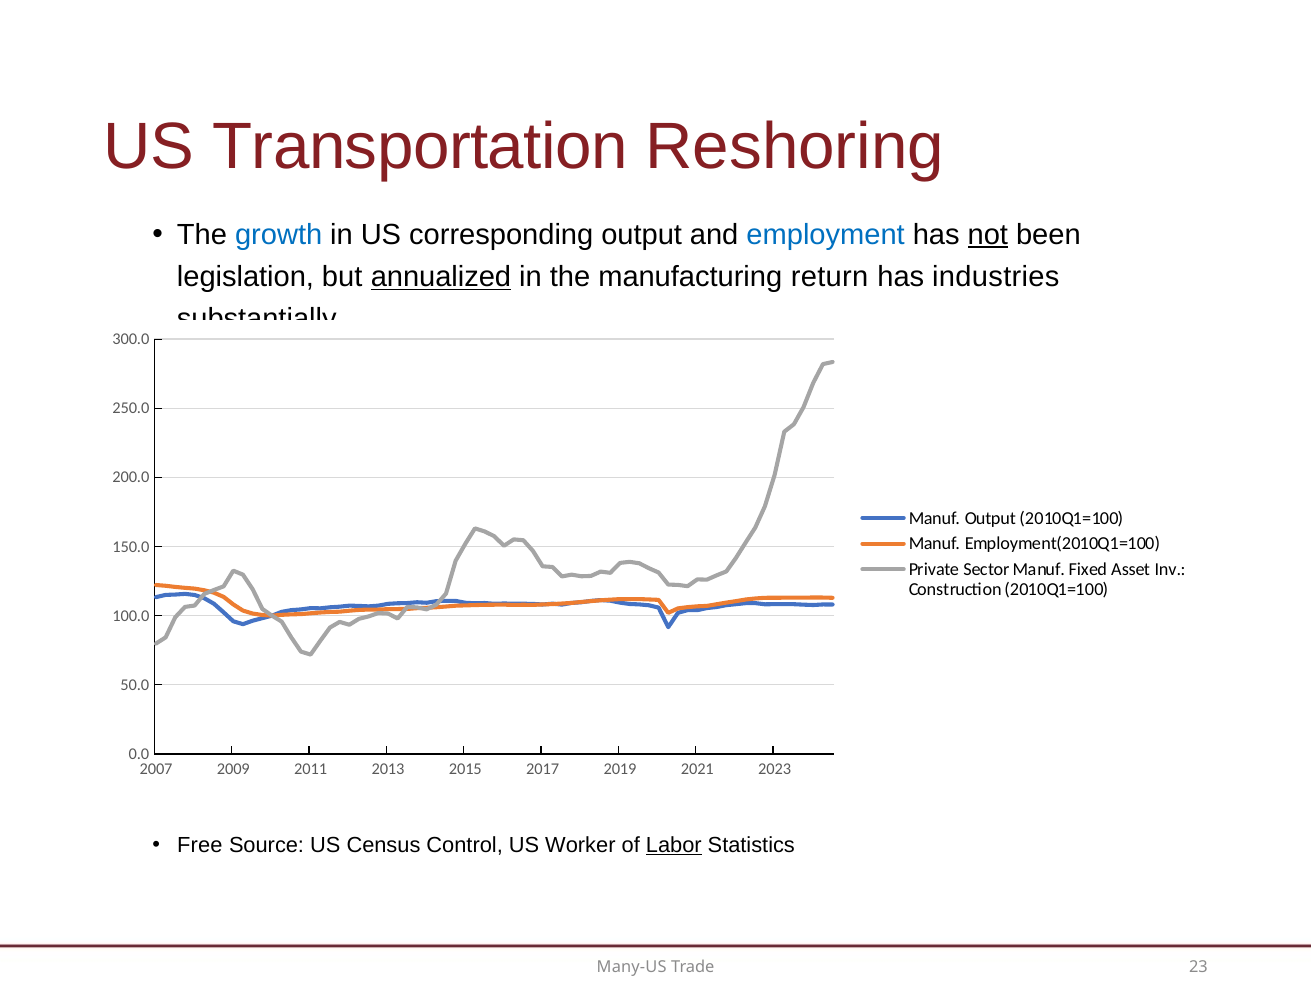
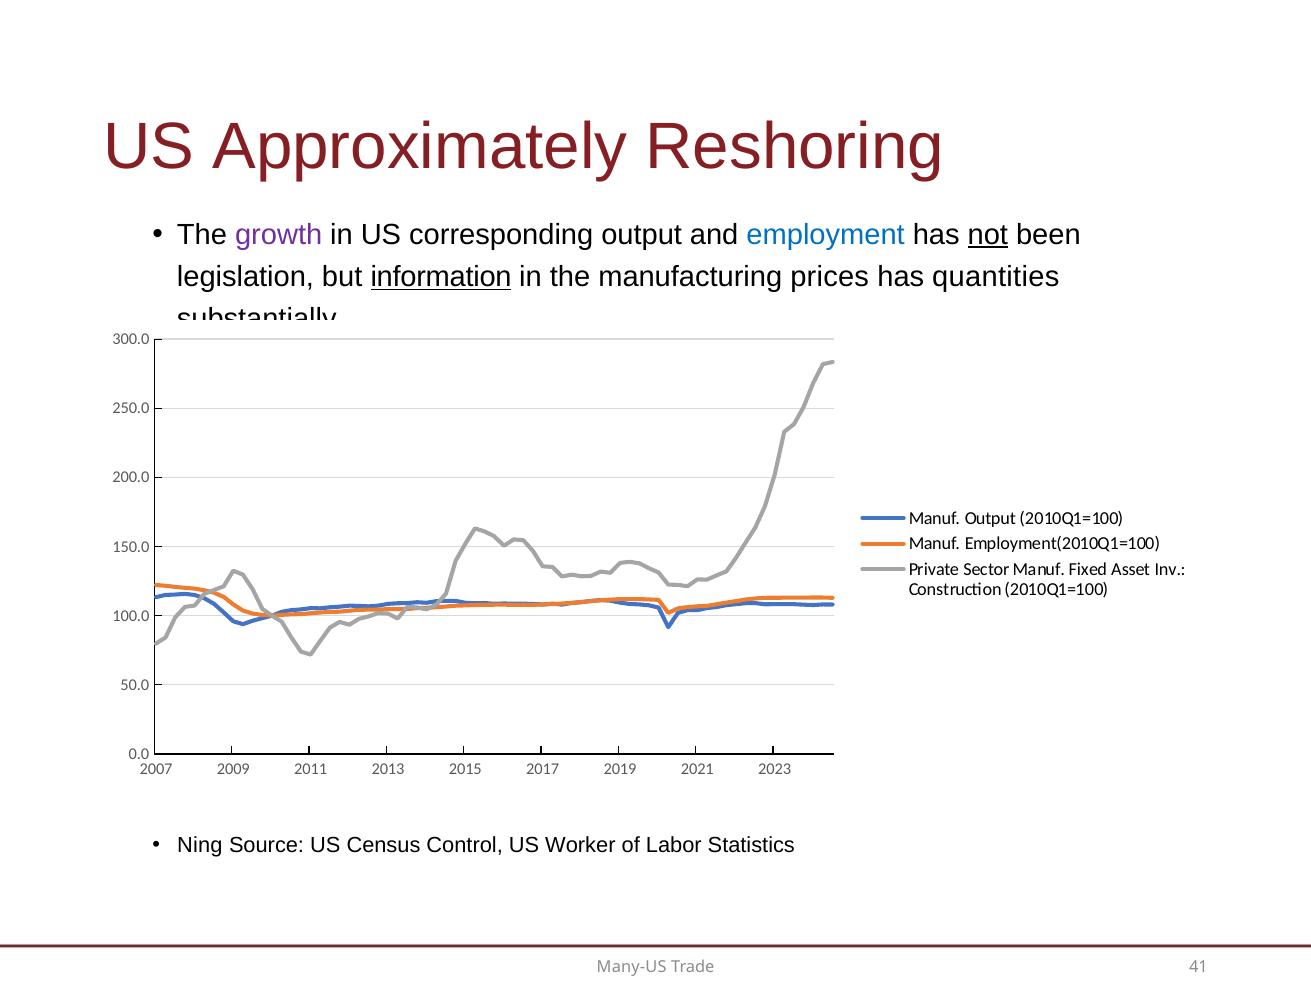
Transportation: Transportation -> Approximately
growth colour: blue -> purple
annualized: annualized -> information
return: return -> prices
industries: industries -> quantities
Free: Free -> Ning
Labor underline: present -> none
23: 23 -> 41
